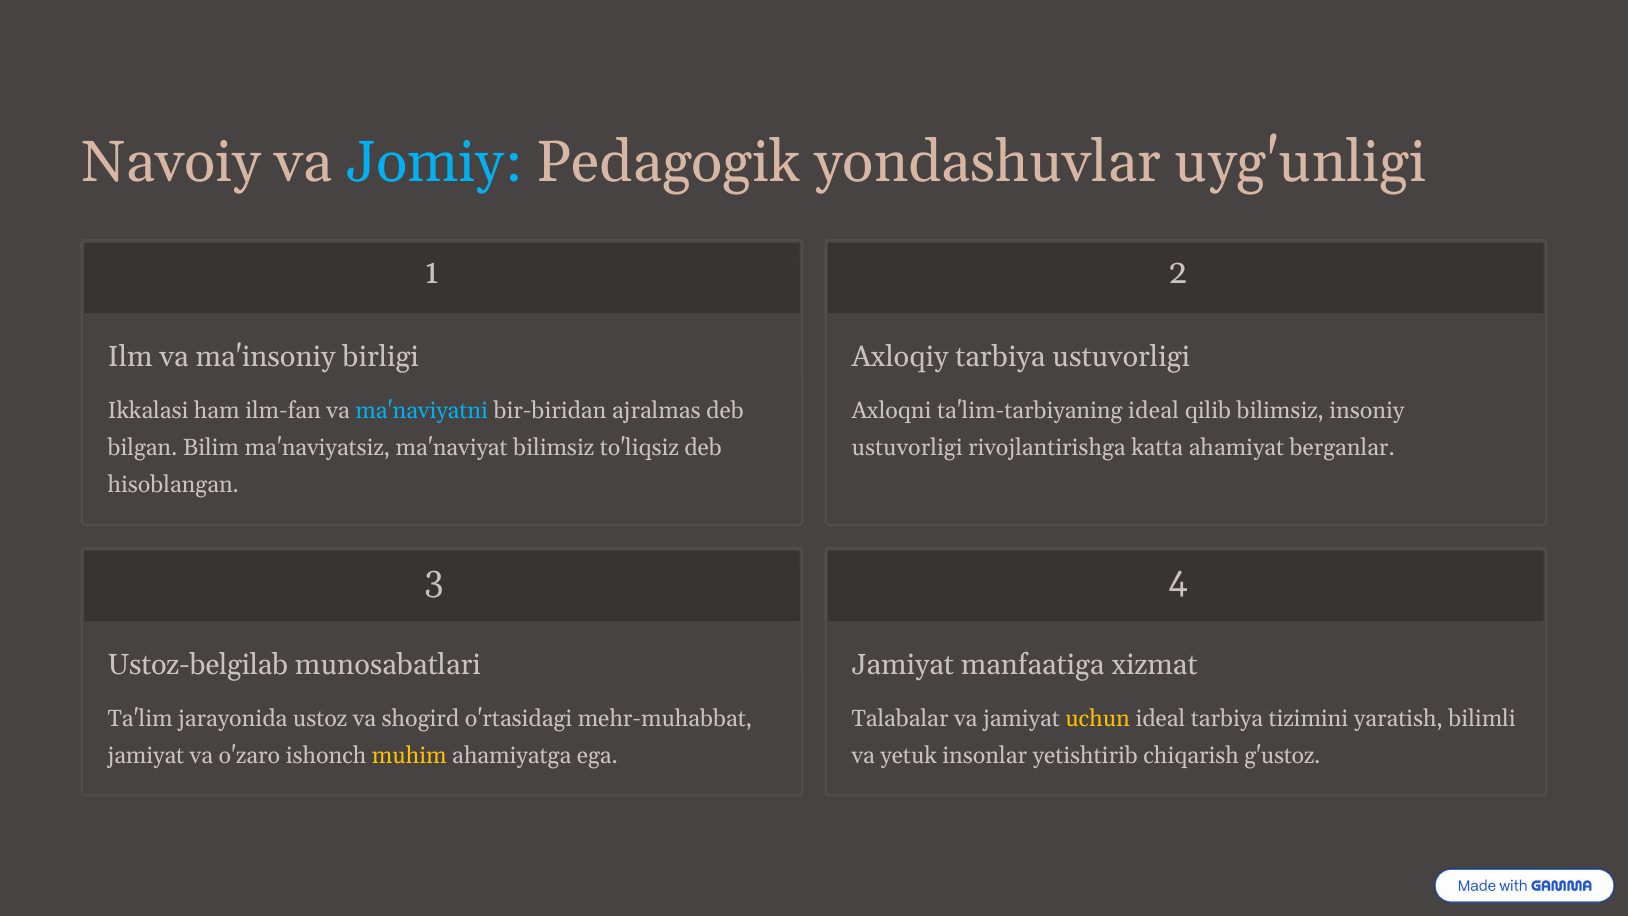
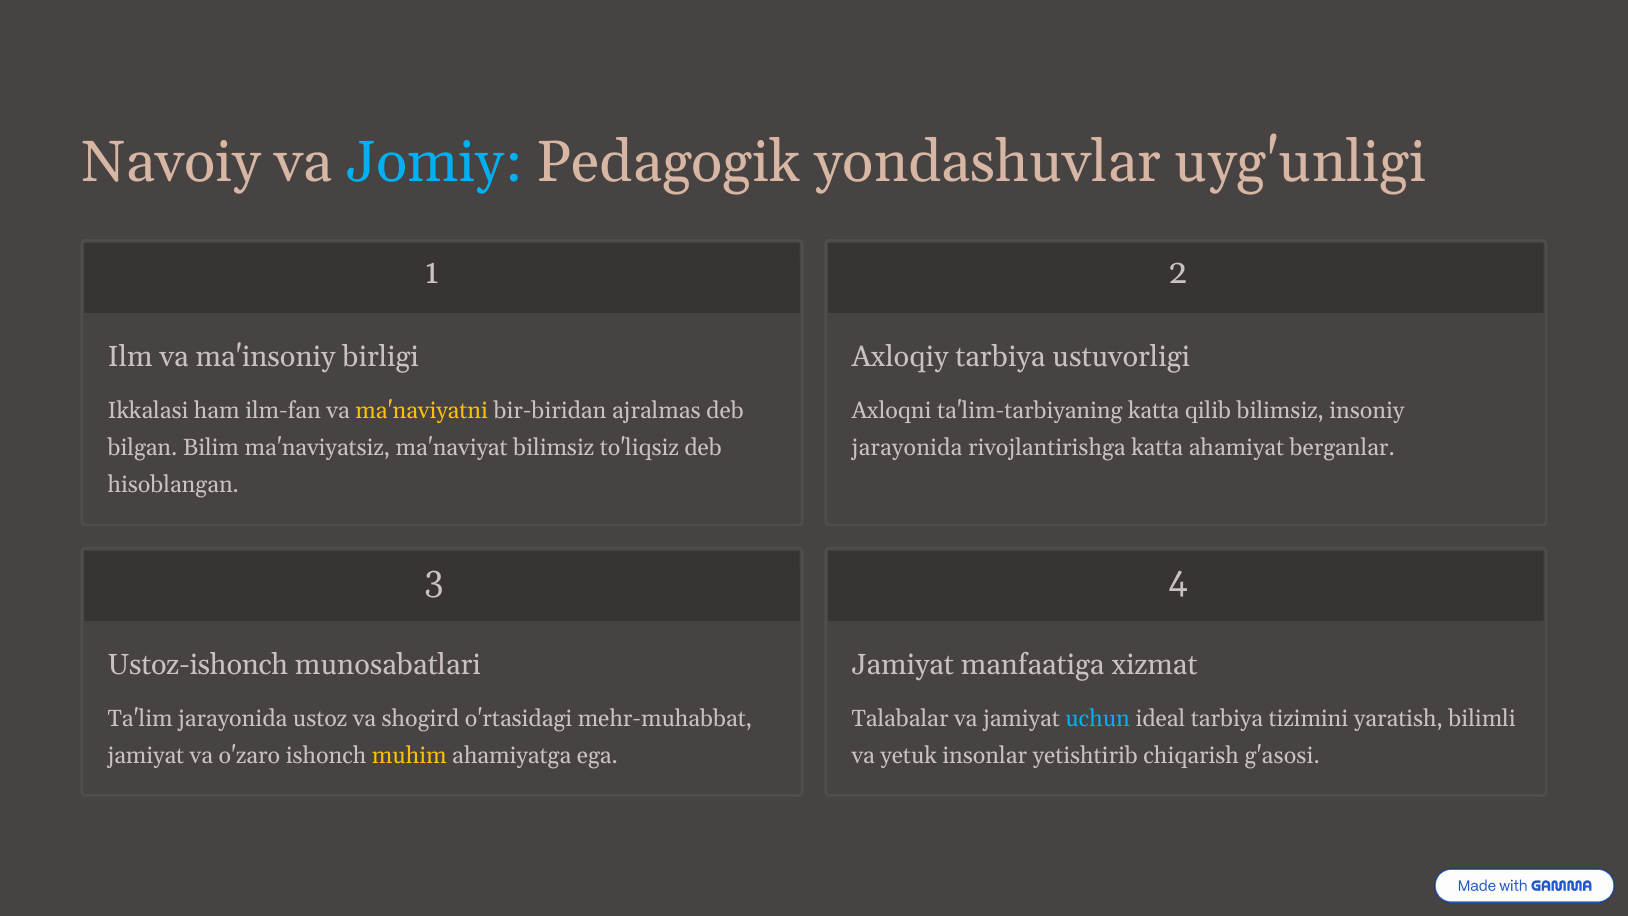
ma'naviyatni colour: light blue -> yellow
ta'lim-tarbiyaning ideal: ideal -> katta
ustuvorligi at (907, 448): ustuvorligi -> jarayonida
Ustoz-belgilab: Ustoz-belgilab -> Ustoz-ishonch
uchun colour: yellow -> light blue
g'ustoz: g'ustoz -> g'asosi
